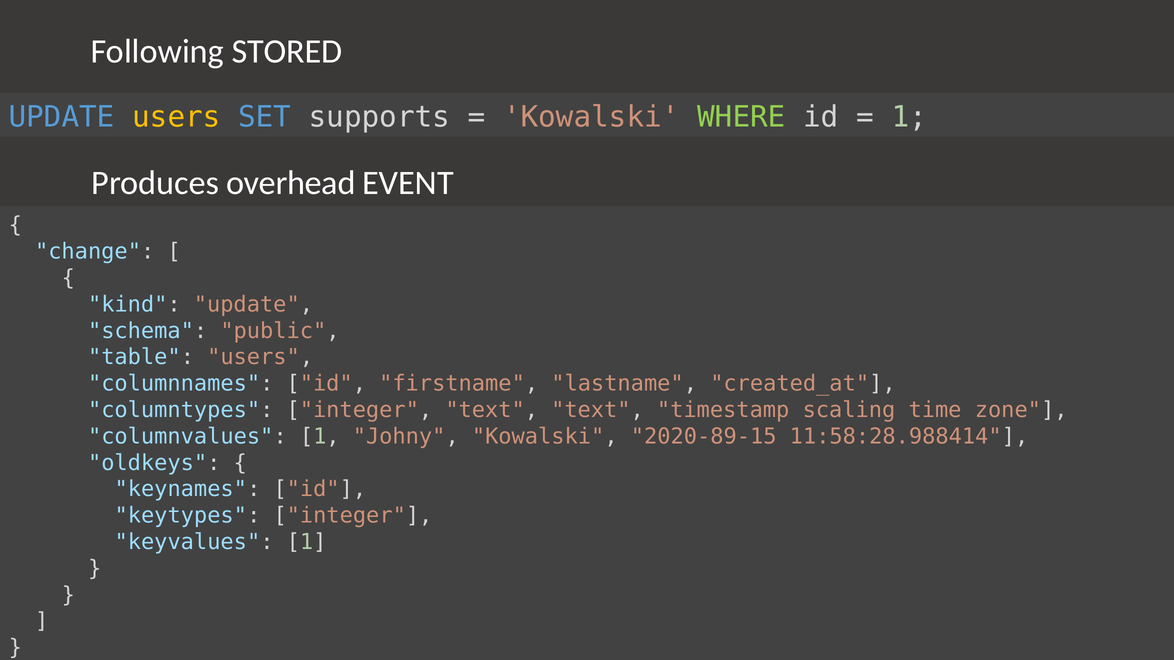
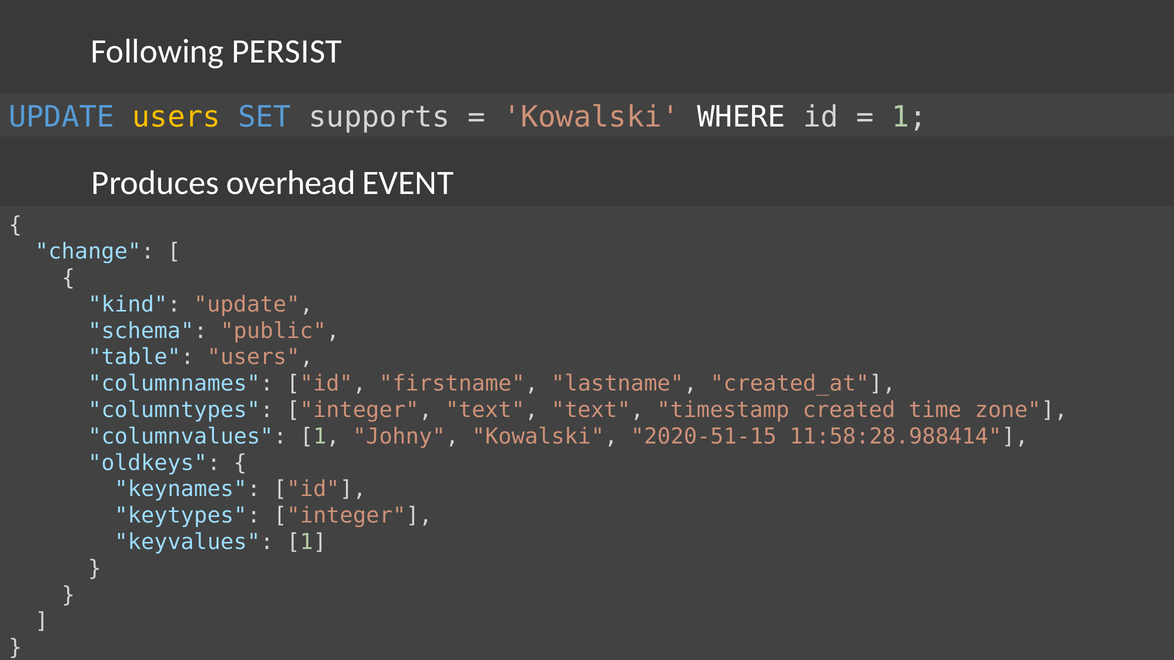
STORED: STORED -> PERSIST
WHERE colour: light green -> white
scaling: scaling -> created
2020-89-15: 2020-89-15 -> 2020-51-15
